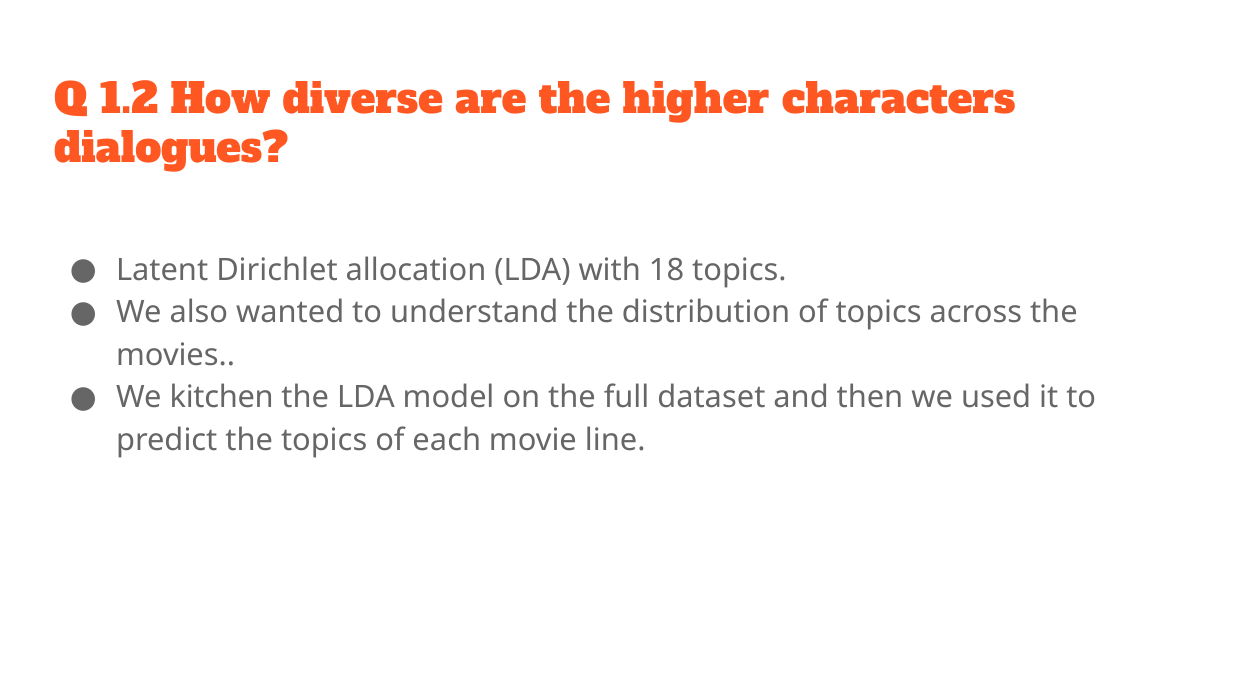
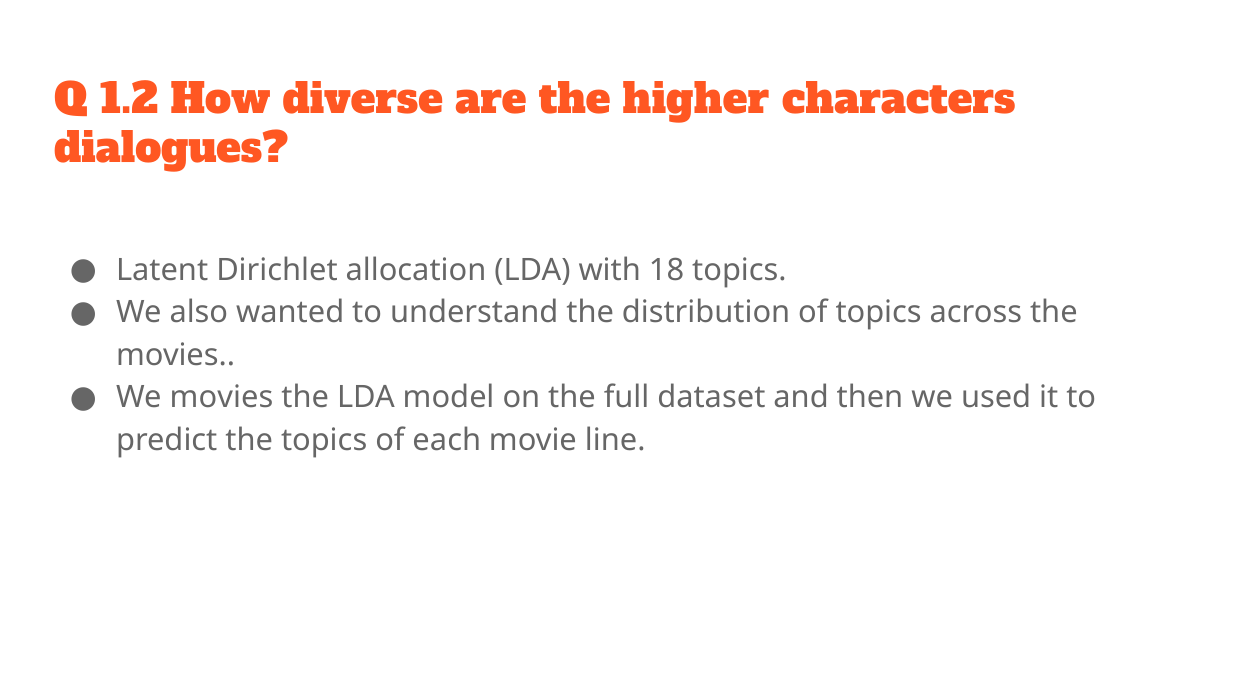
We kitchen: kitchen -> movies
